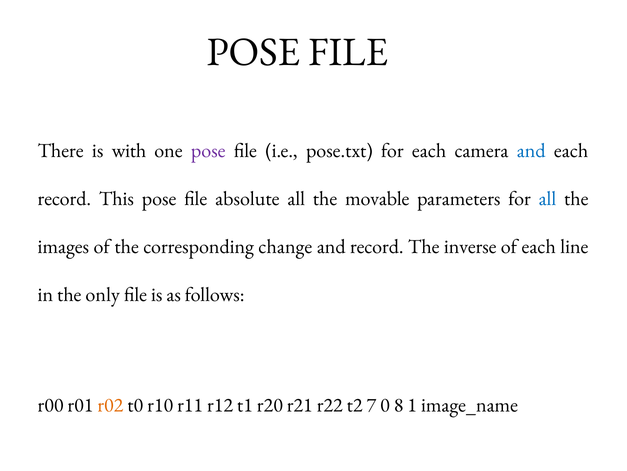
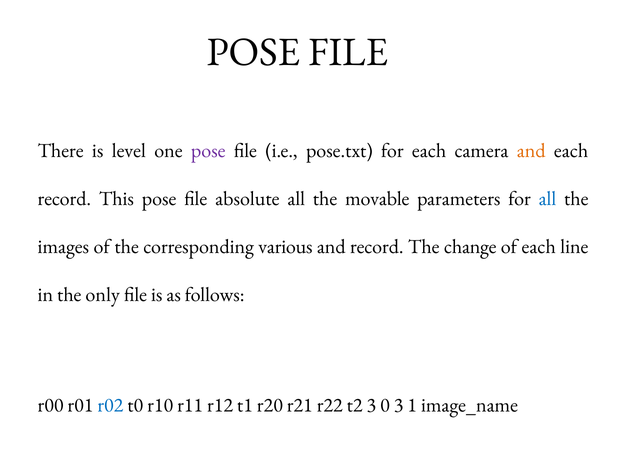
with: with -> level
and at (531, 150) colour: blue -> orange
change: change -> various
inverse: inverse -> change
r02 colour: orange -> blue
t2 7: 7 -> 3
0 8: 8 -> 3
